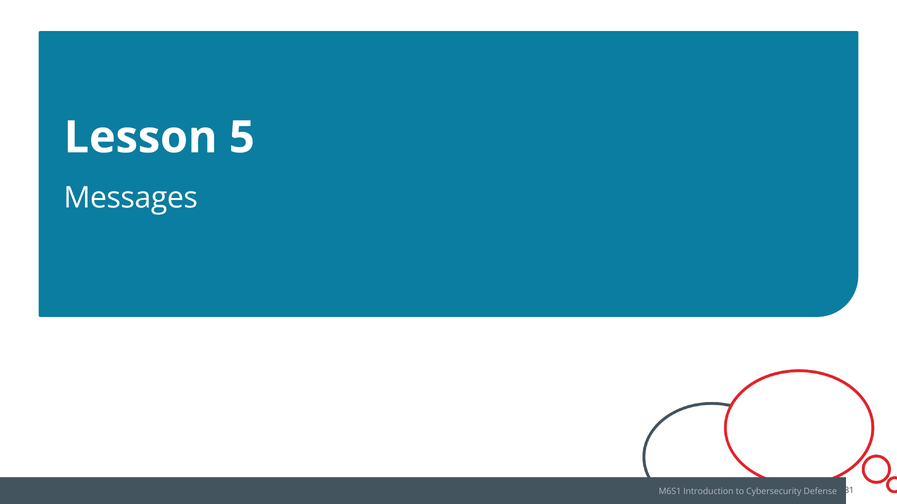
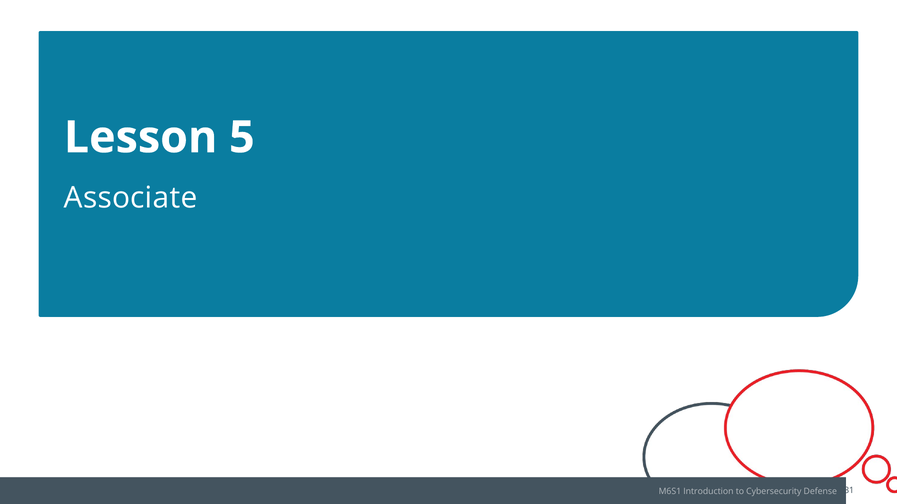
Messages: Messages -> Associate
